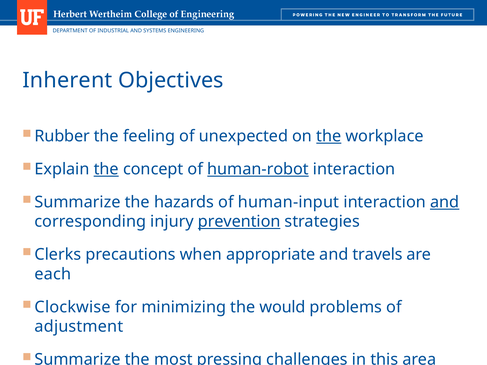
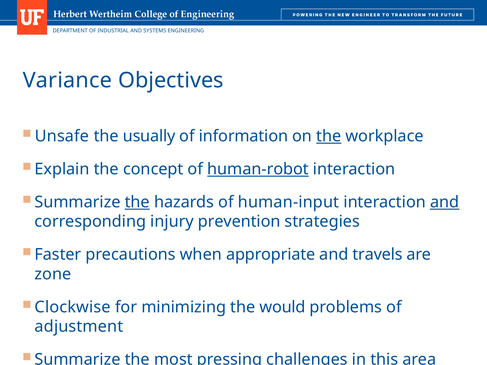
Inherent: Inherent -> Variance
Rubber: Rubber -> Unsafe
feeling: feeling -> usually
unexpected: unexpected -> information
the at (106, 169) underline: present -> none
the at (137, 202) underline: none -> present
prevention underline: present -> none
Clerks: Clerks -> Faster
each: each -> zone
